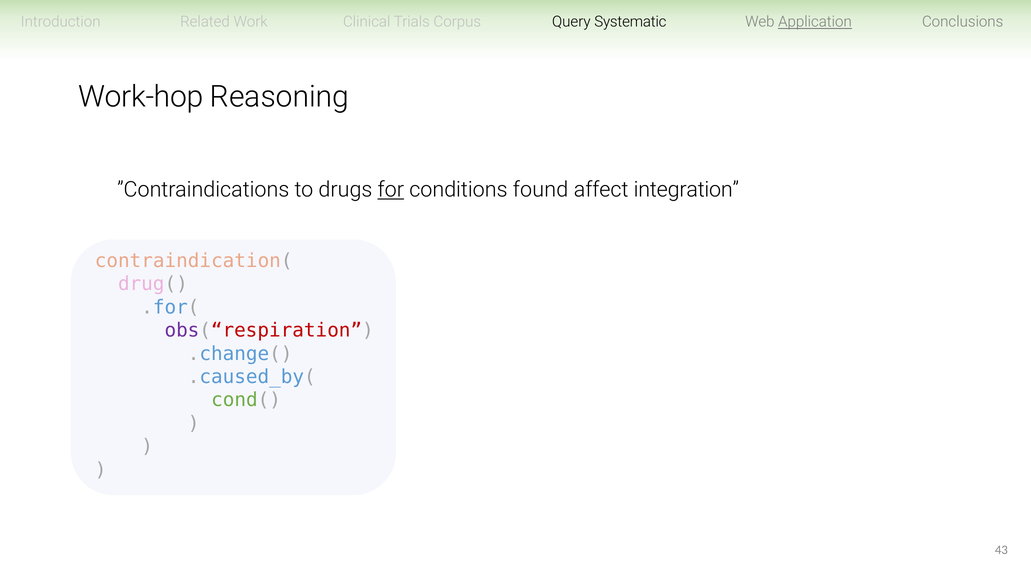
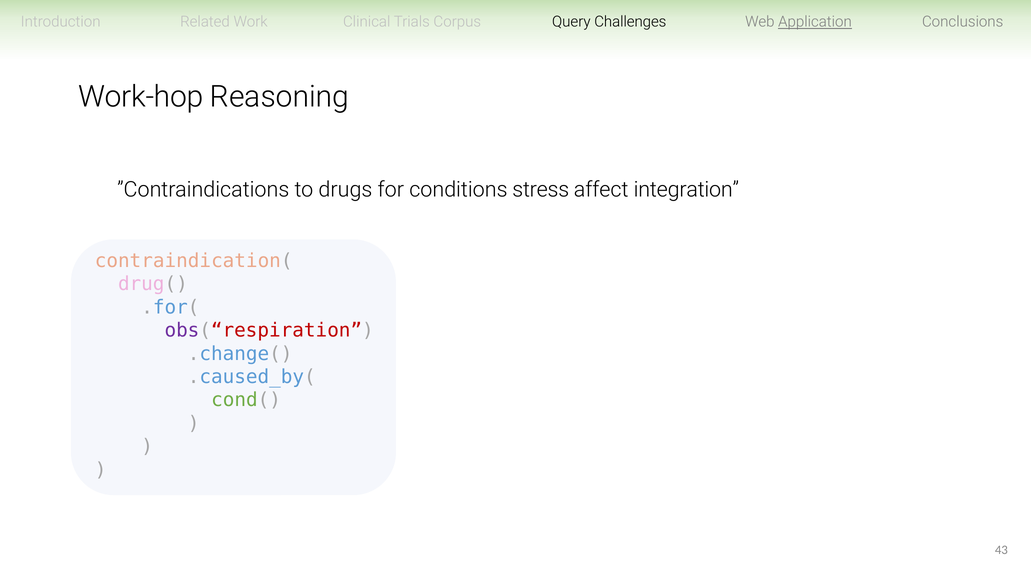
Systematic: Systematic -> Challenges
for underline: present -> none
found: found -> stress
